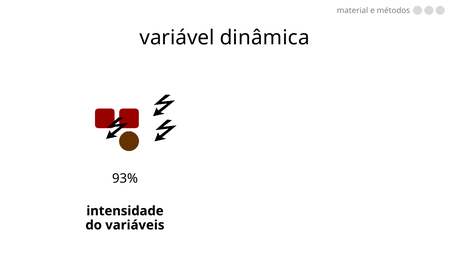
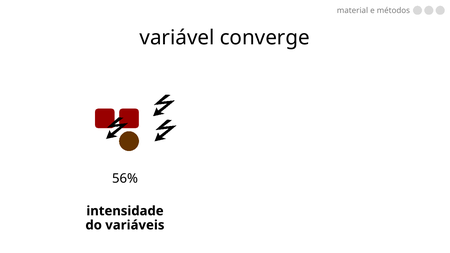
dinâmica: dinâmica -> converge
93%: 93% -> 56%
